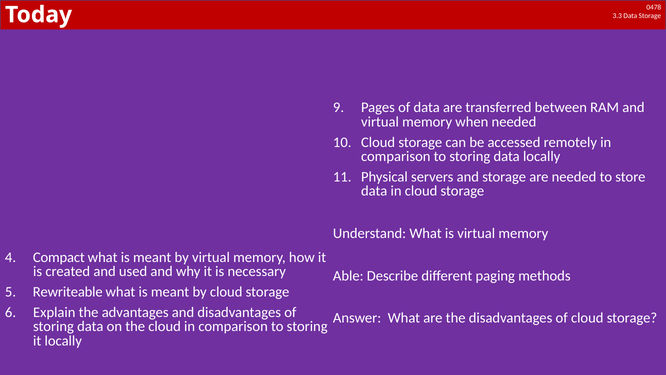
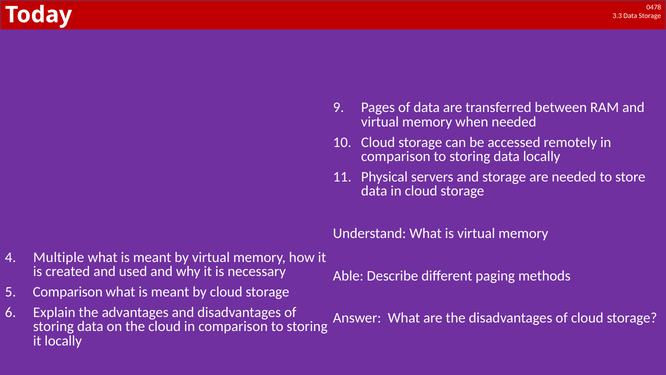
Compact: Compact -> Multiple
Rewriteable at (68, 292): Rewriteable -> Comparison
